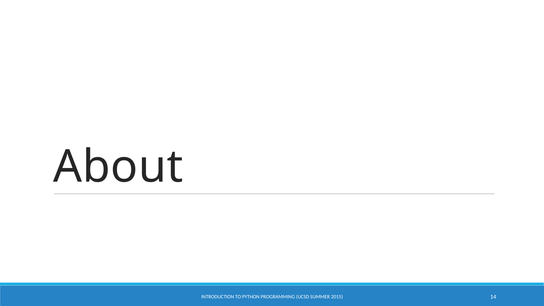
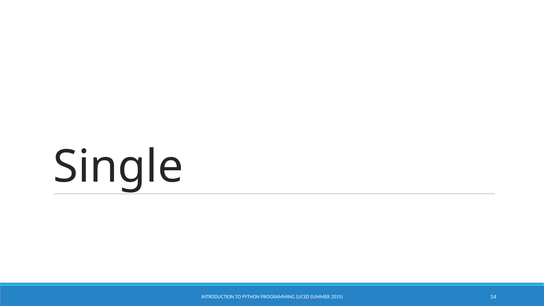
About: About -> Single
